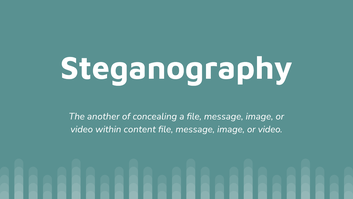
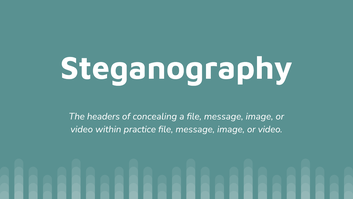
another: another -> headers
content: content -> practice
